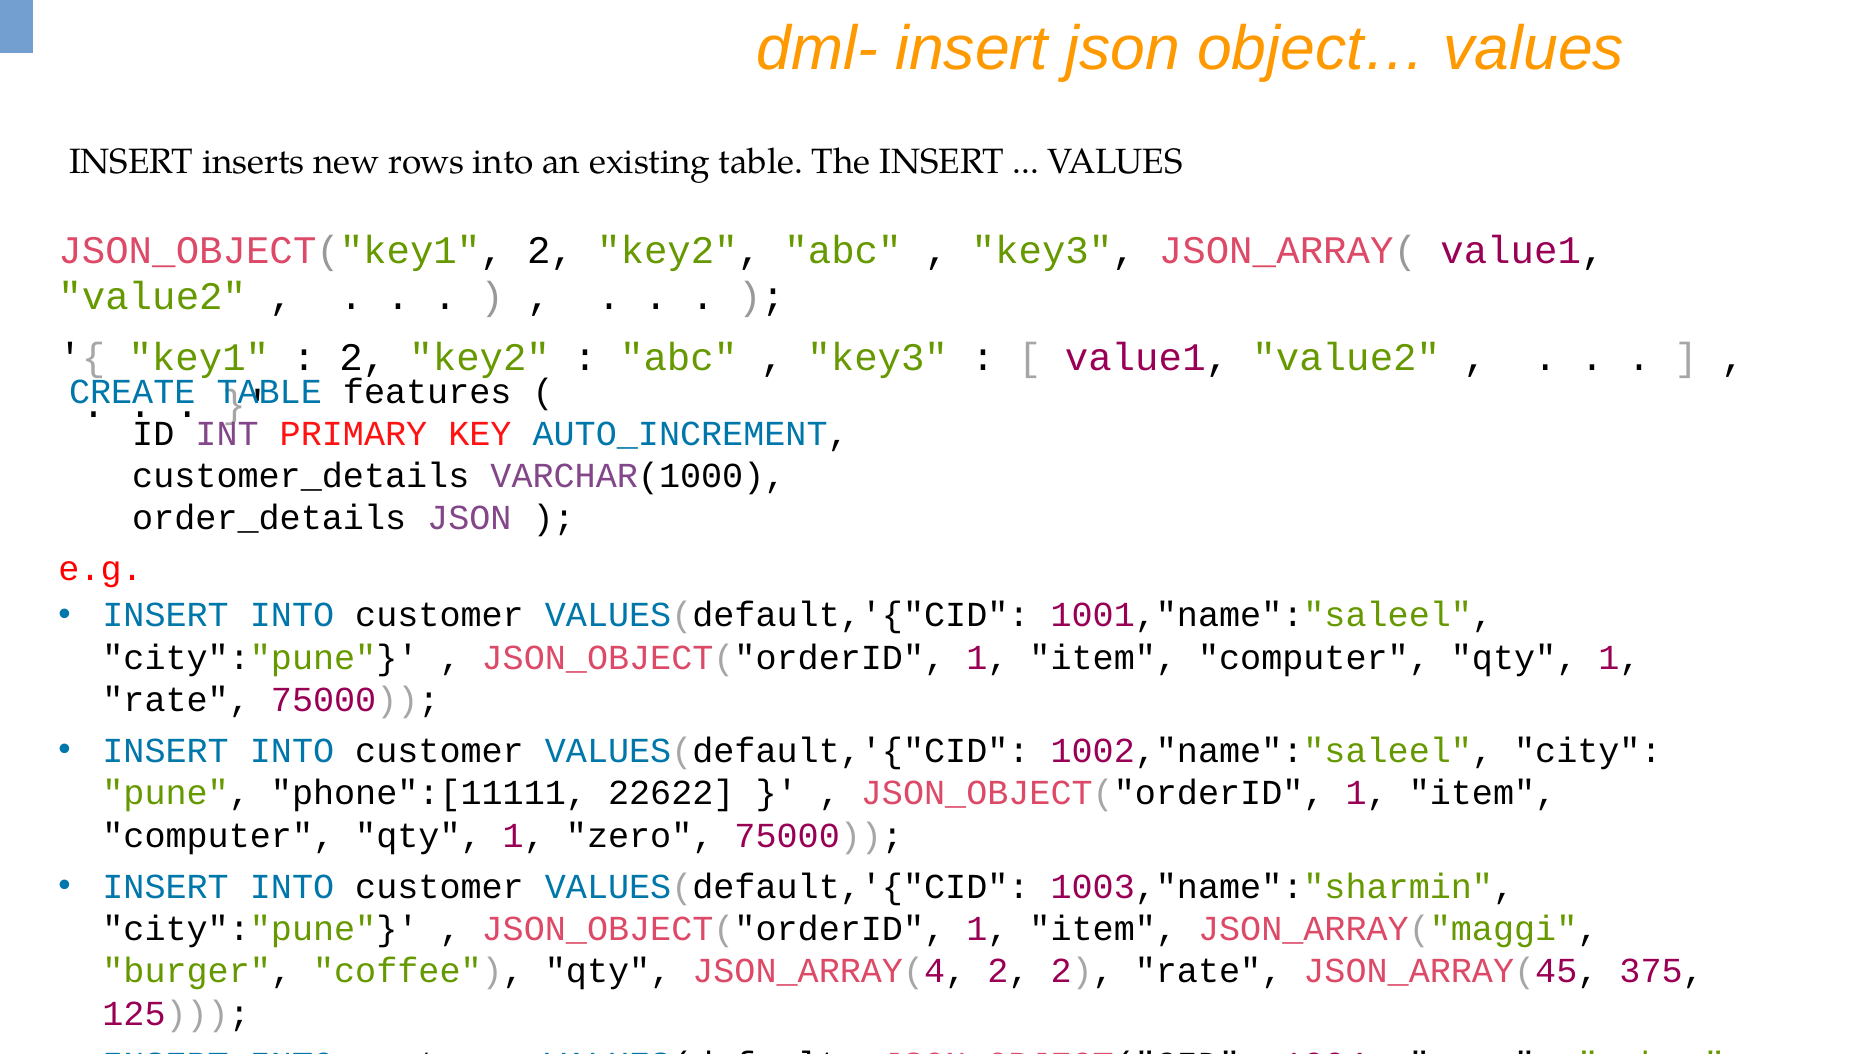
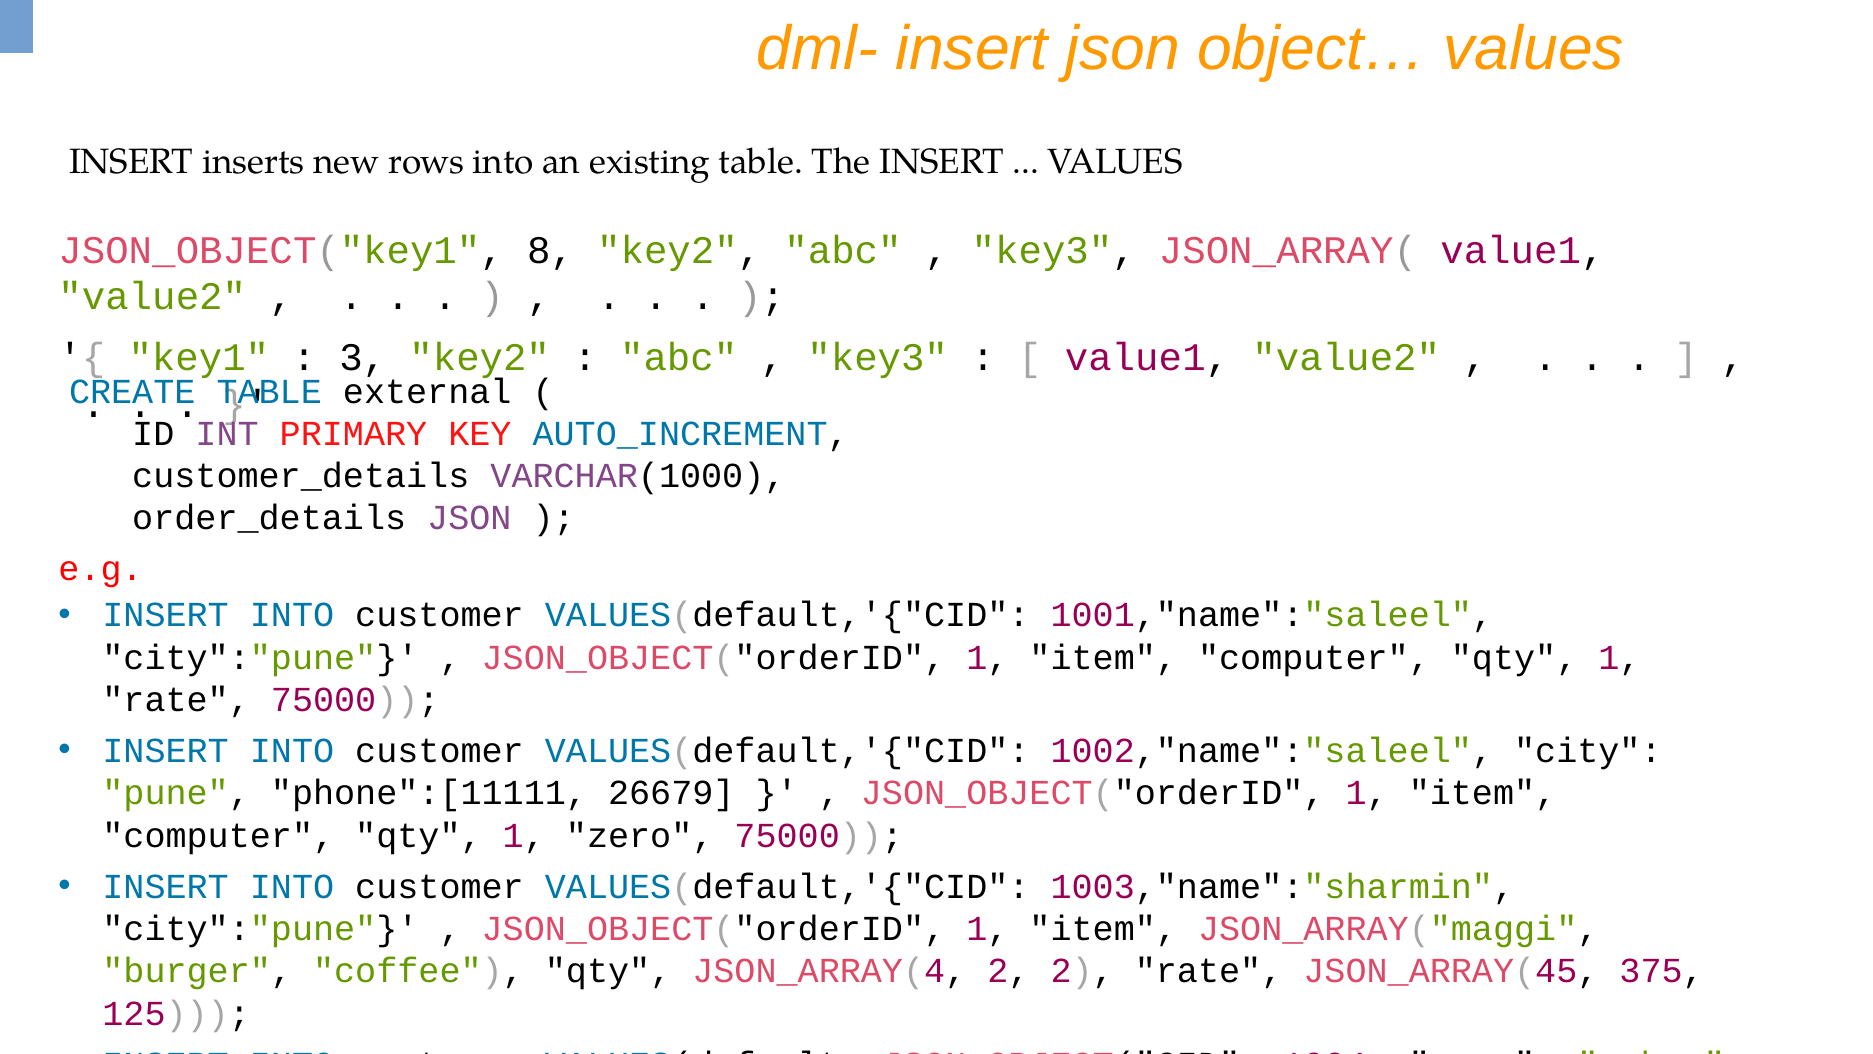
JSON_OBJECT("key1 2: 2 -> 8
2 at (363, 358): 2 -> 3
features: features -> external
22622: 22622 -> 26679
